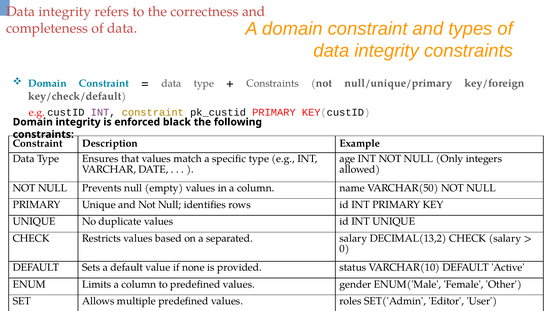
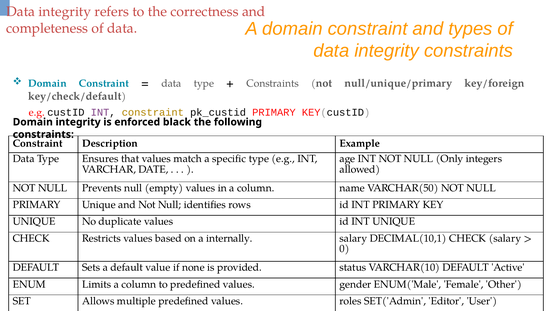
separated: separated -> internally
DECIMAL(13,2: DECIMAL(13,2 -> DECIMAL(10,1
